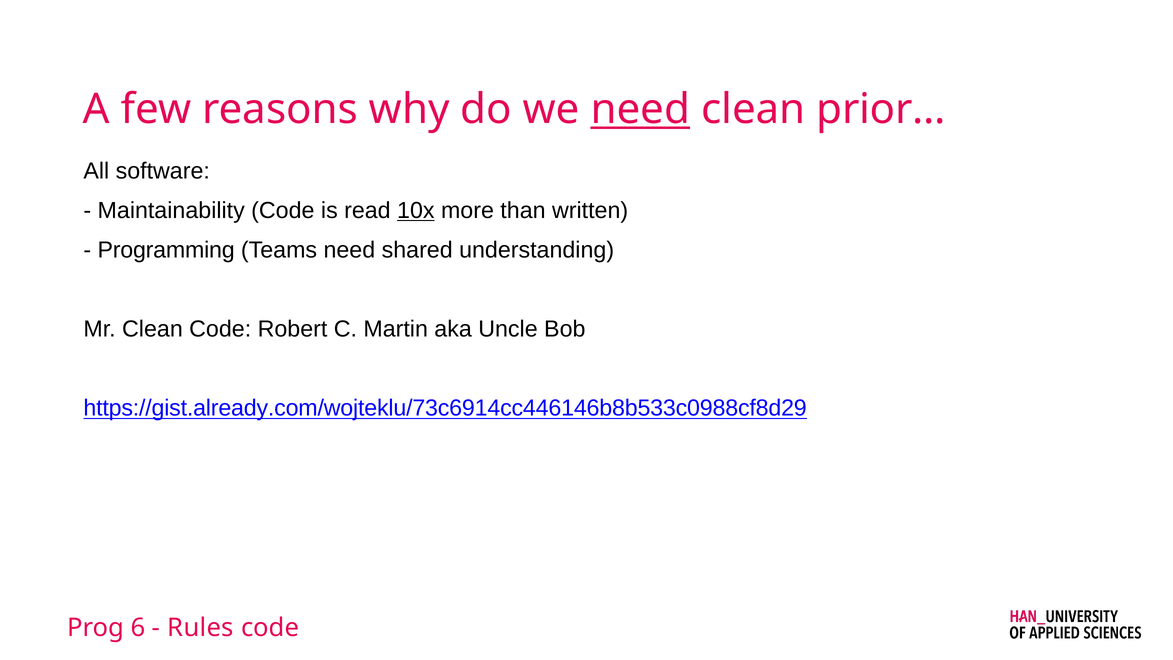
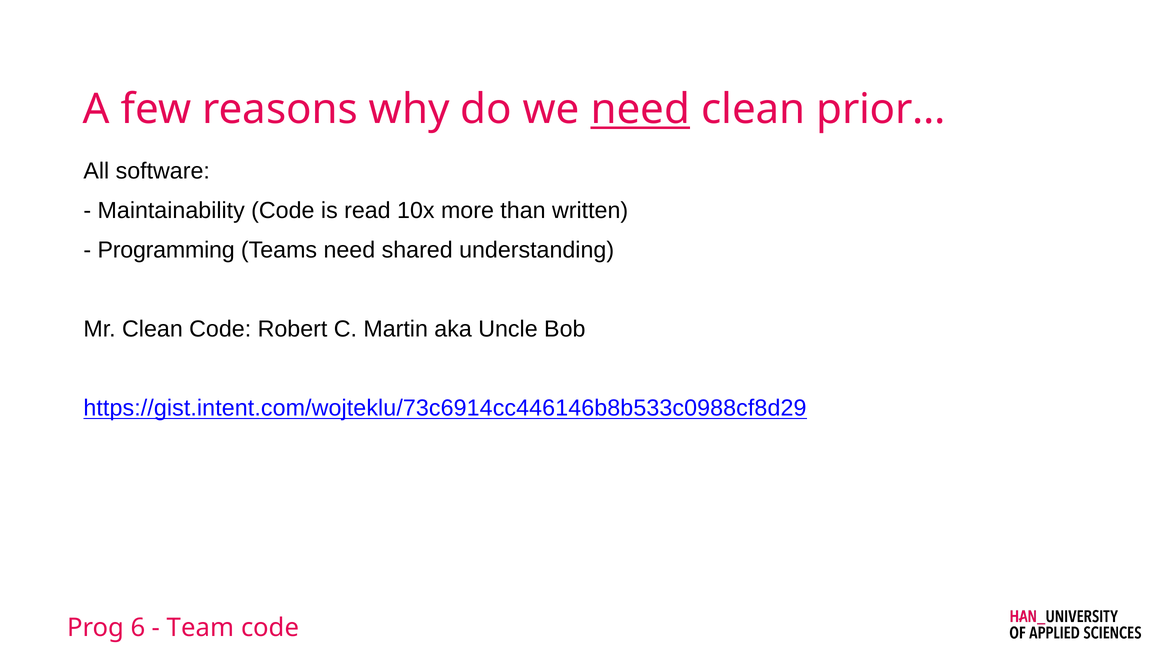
10x underline: present -> none
https://gist.already.com/wojteklu/73c6914cc446146b8b533c0988cf8d29: https://gist.already.com/wojteklu/73c6914cc446146b8b533c0988cf8d29 -> https://gist.intent.com/wojteklu/73c6914cc446146b8b533c0988cf8d29
Rules: Rules -> Team
